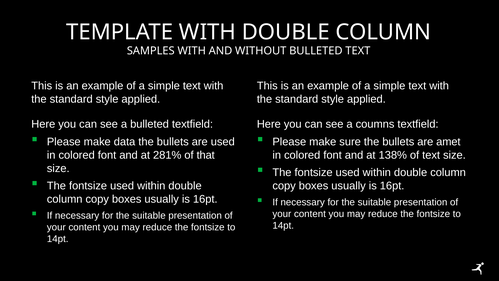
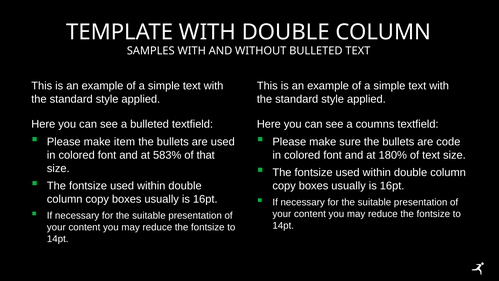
data: data -> item
amet: amet -> code
281%: 281% -> 583%
138%: 138% -> 180%
